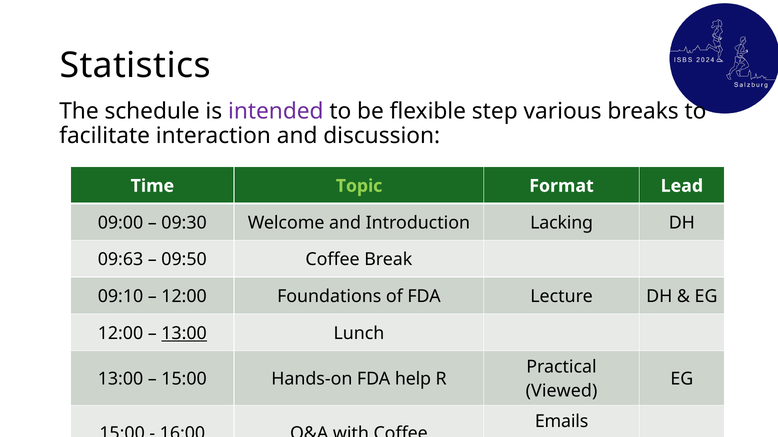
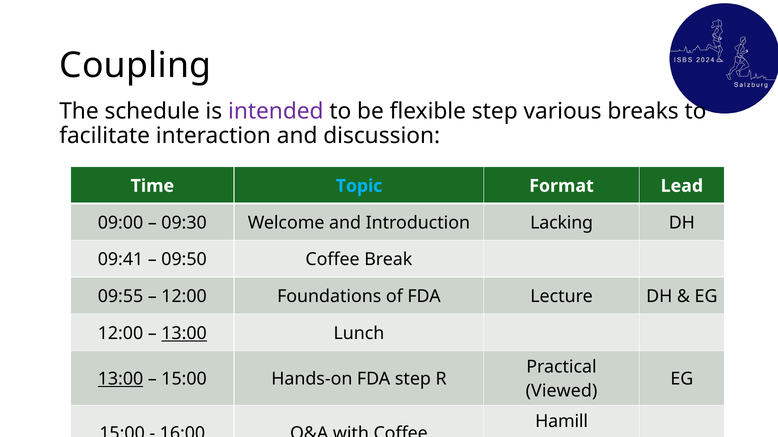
Statistics: Statistics -> Coupling
Topic colour: light green -> light blue
09:63: 09:63 -> 09:41
09:10: 09:10 -> 09:55
13:00 at (121, 379) underline: none -> present
FDA help: help -> step
Emails: Emails -> Hamill
